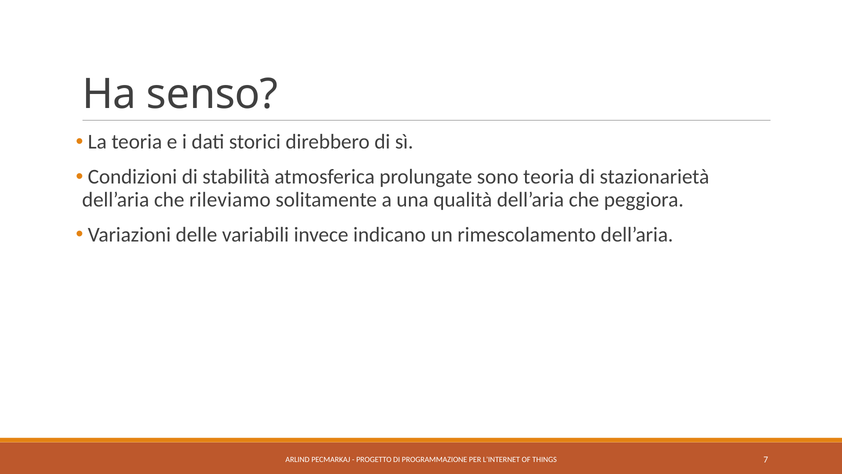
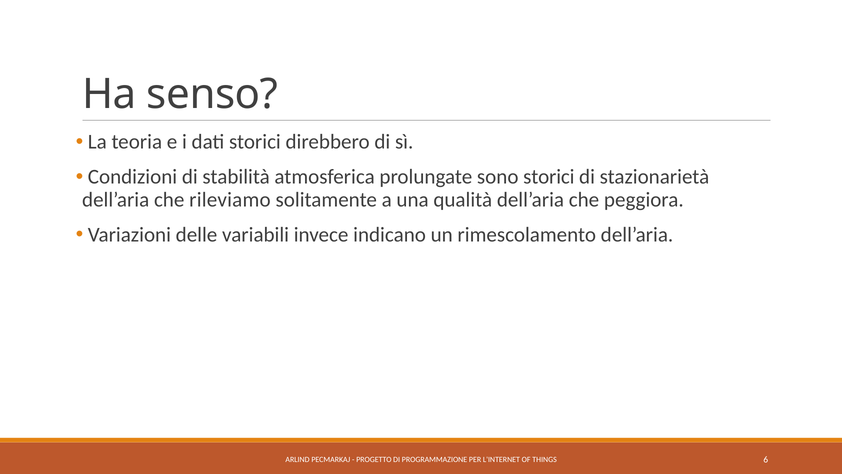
sono teoria: teoria -> storici
7: 7 -> 6
